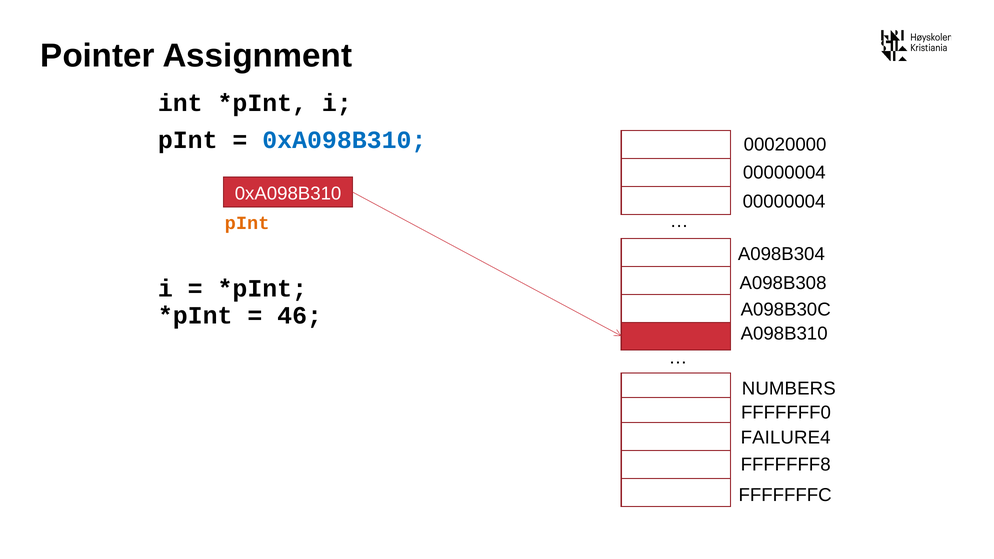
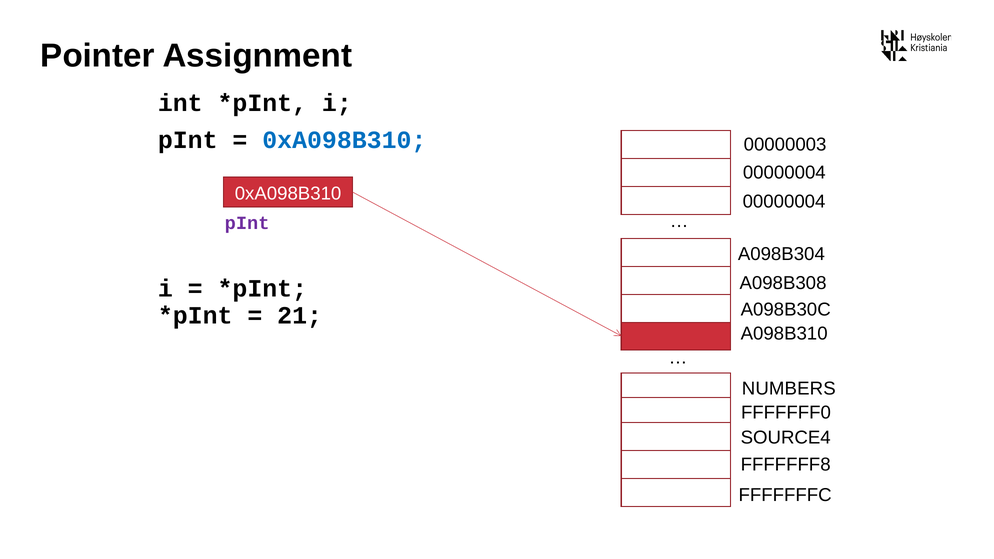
00020000: 00020000 -> 00000003
pInt at (247, 223) colour: orange -> purple
46: 46 -> 21
FAILURE4: FAILURE4 -> SOURCE4
